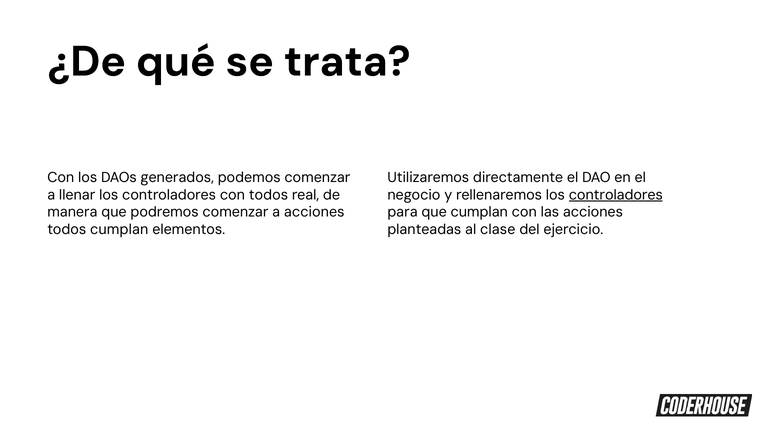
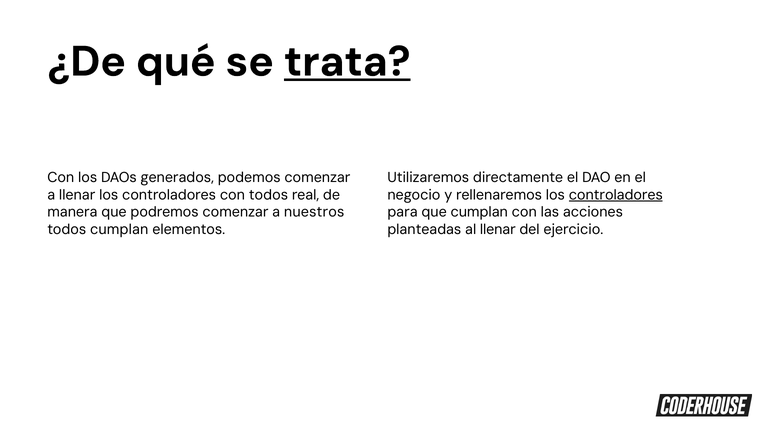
trata underline: none -> present
a acciones: acciones -> nuestros
al clase: clase -> llenar
